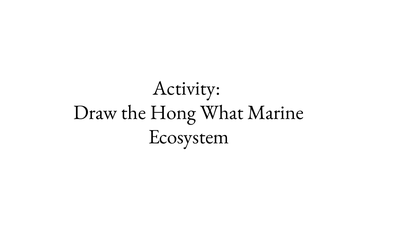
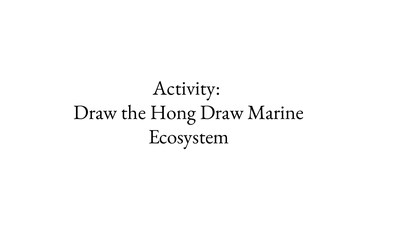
Hong What: What -> Draw
